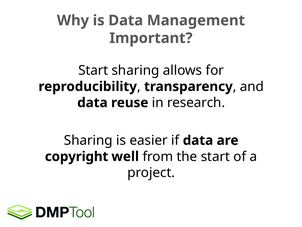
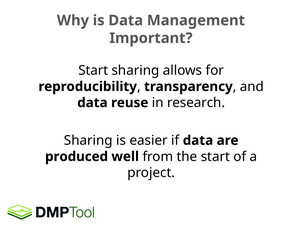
copyright: copyright -> produced
